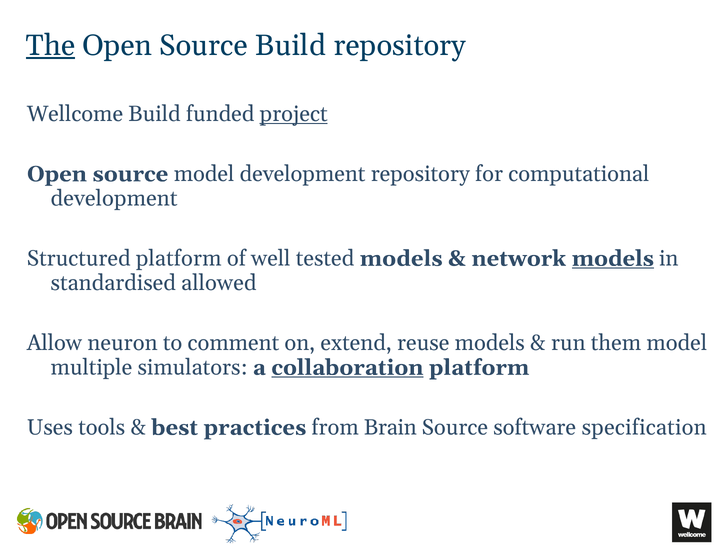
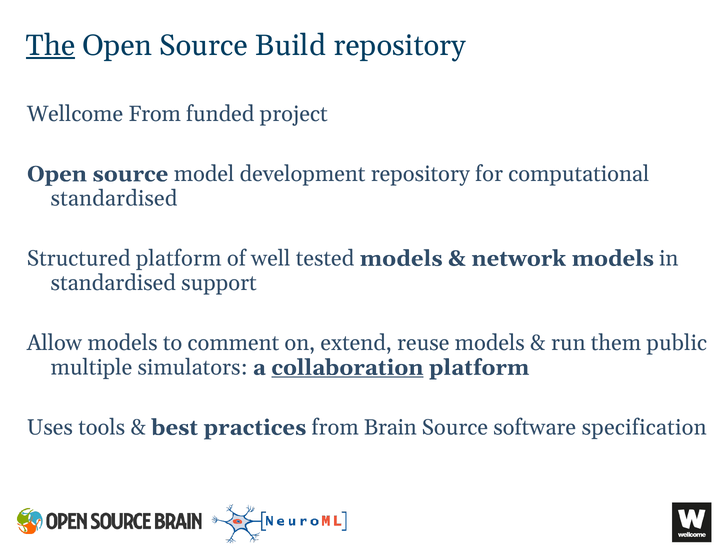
Wellcome Build: Build -> From
project underline: present -> none
development at (114, 198): development -> standardised
models at (613, 258) underline: present -> none
allowed: allowed -> support
Allow neuron: neuron -> models
them model: model -> public
